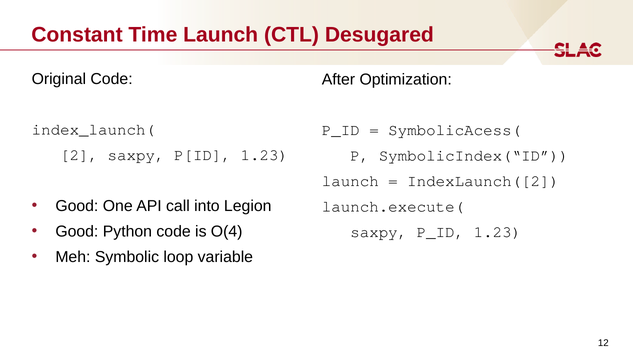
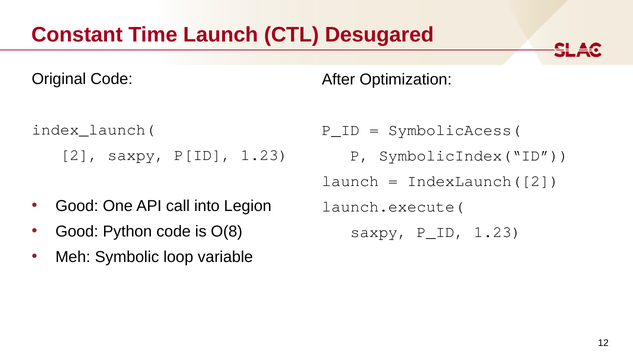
O(4: O(4 -> O(8
